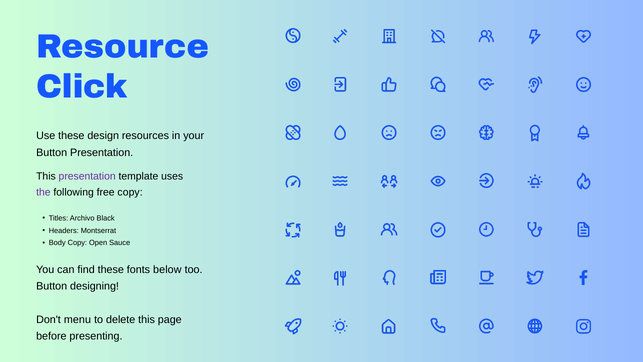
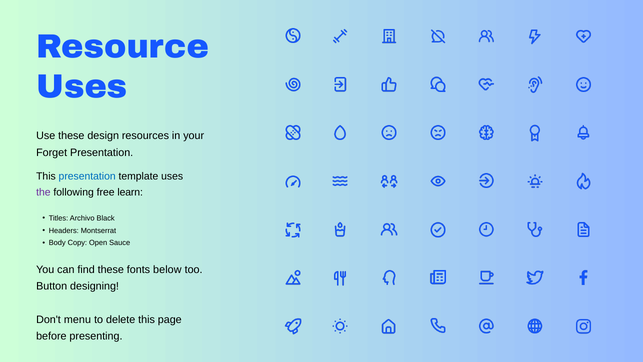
Click at (82, 87): Click -> Uses
Button at (52, 152): Button -> Forget
presentation at (87, 176) colour: purple -> blue
free copy: copy -> learn
